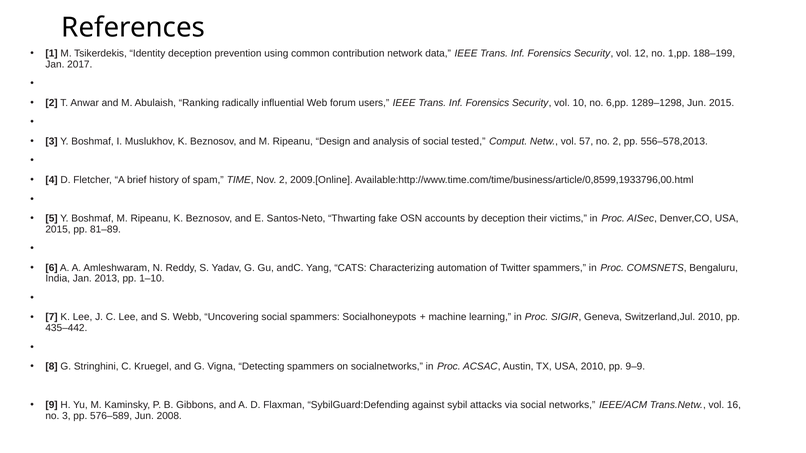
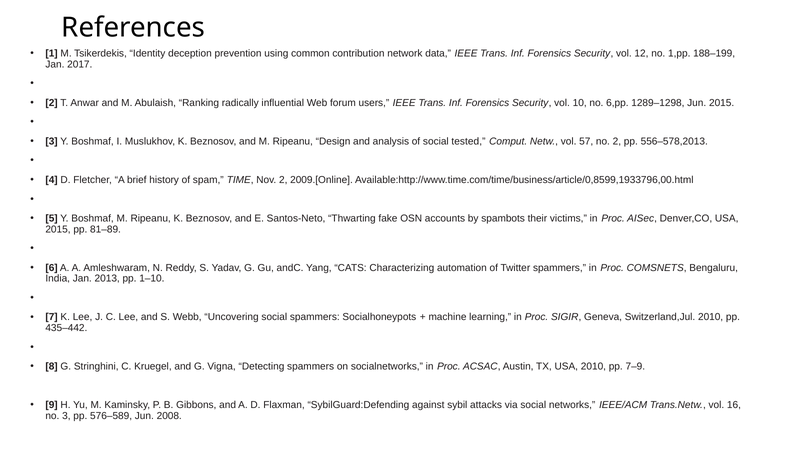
by deception: deception -> spambots
9–9: 9–9 -> 7–9
